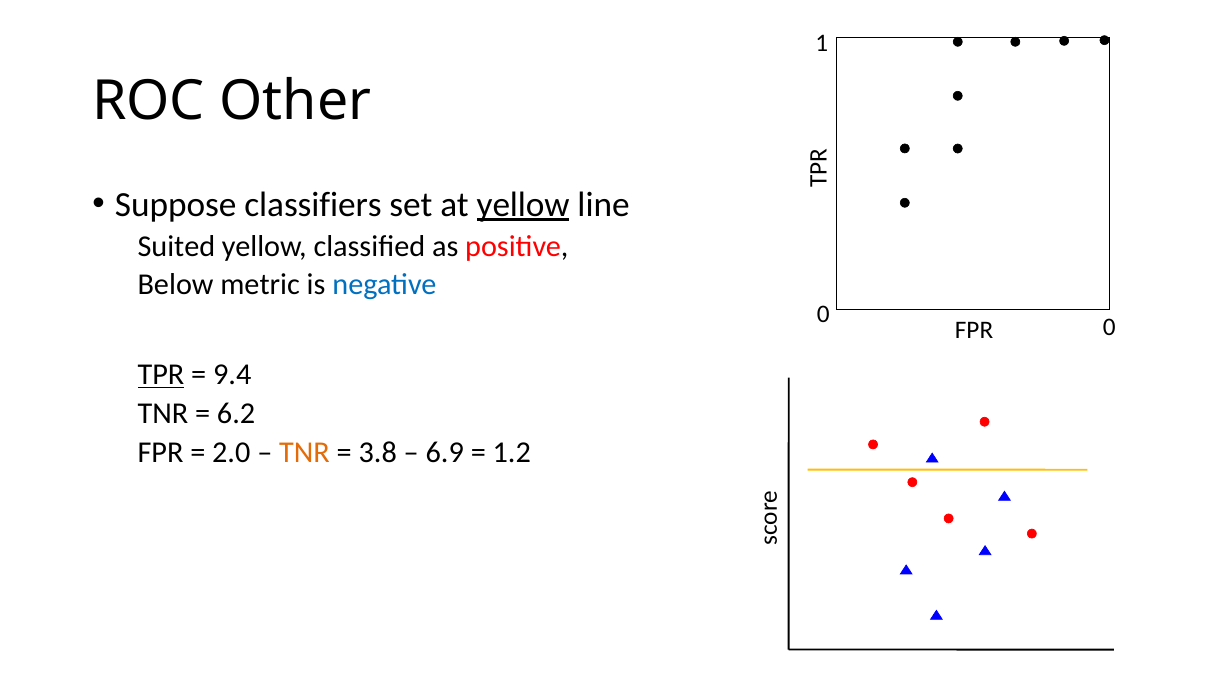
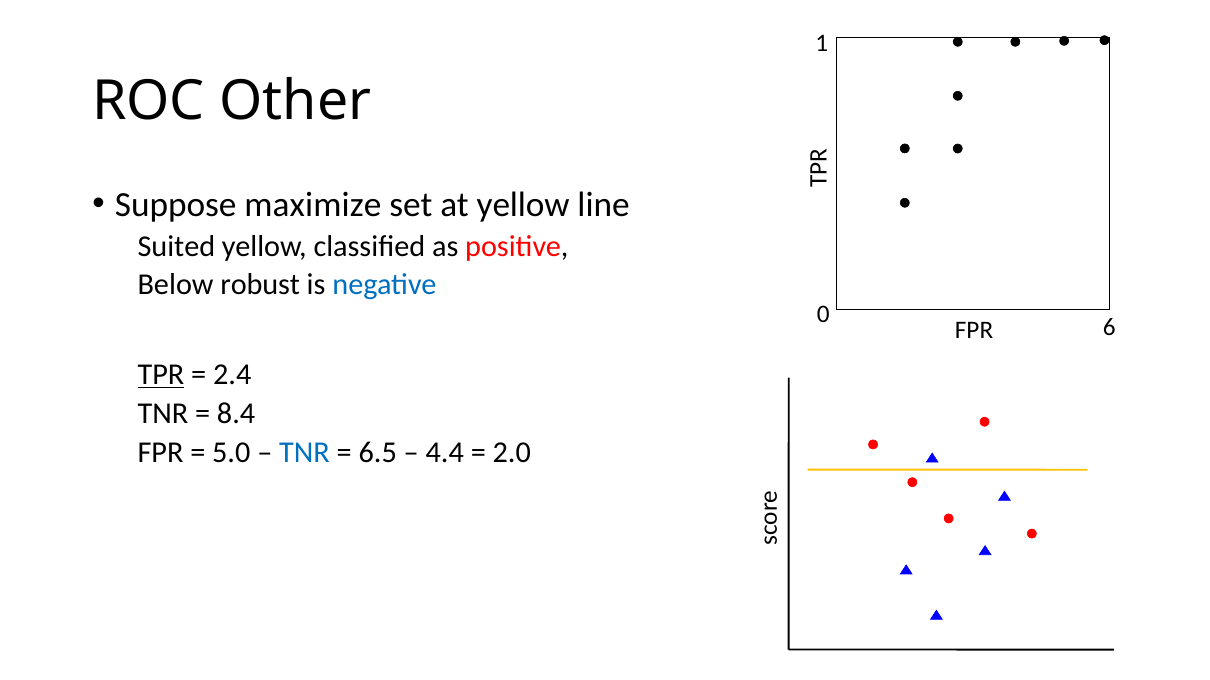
classifiers: classifiers -> maximize
yellow at (523, 205) underline: present -> none
metric: metric -> robust
FPR 0: 0 -> 6
9.4: 9.4 -> 2.4
6.2: 6.2 -> 8.4
2.0: 2.0 -> 5.0
TNR at (305, 453) colour: orange -> blue
3.8: 3.8 -> 6.5
6.9: 6.9 -> 4.4
1.2: 1.2 -> 2.0
